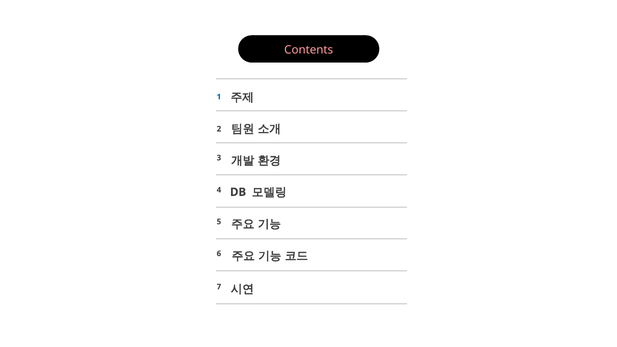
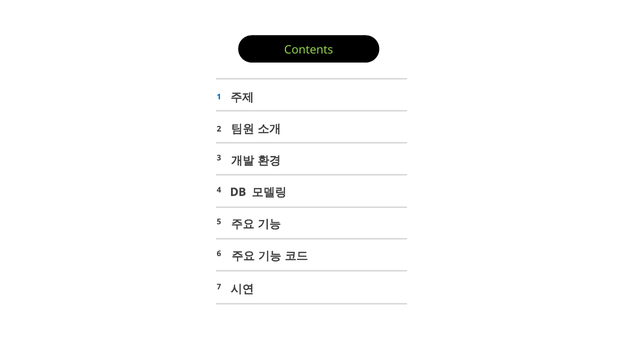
Contents colour: pink -> light green
